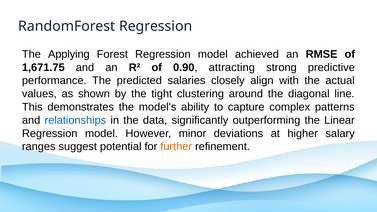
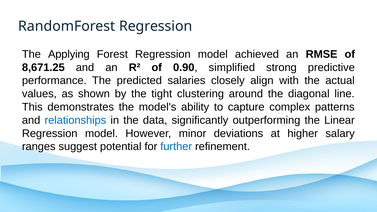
1,671.75: 1,671.75 -> 8,671.25
attracting: attracting -> simplified
further colour: orange -> blue
